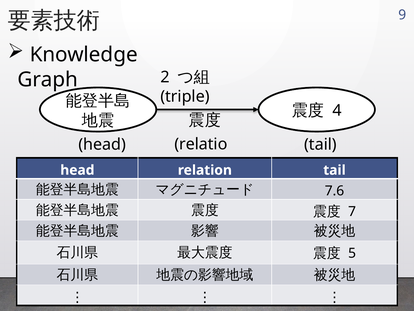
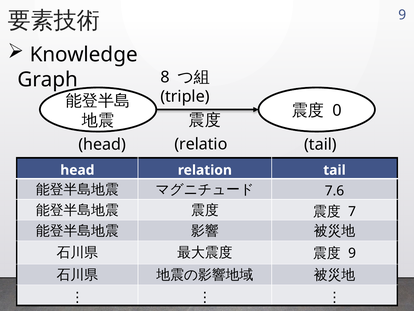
2: 2 -> 8
4: 4 -> 0
5 at (352, 253): 5 -> 9
